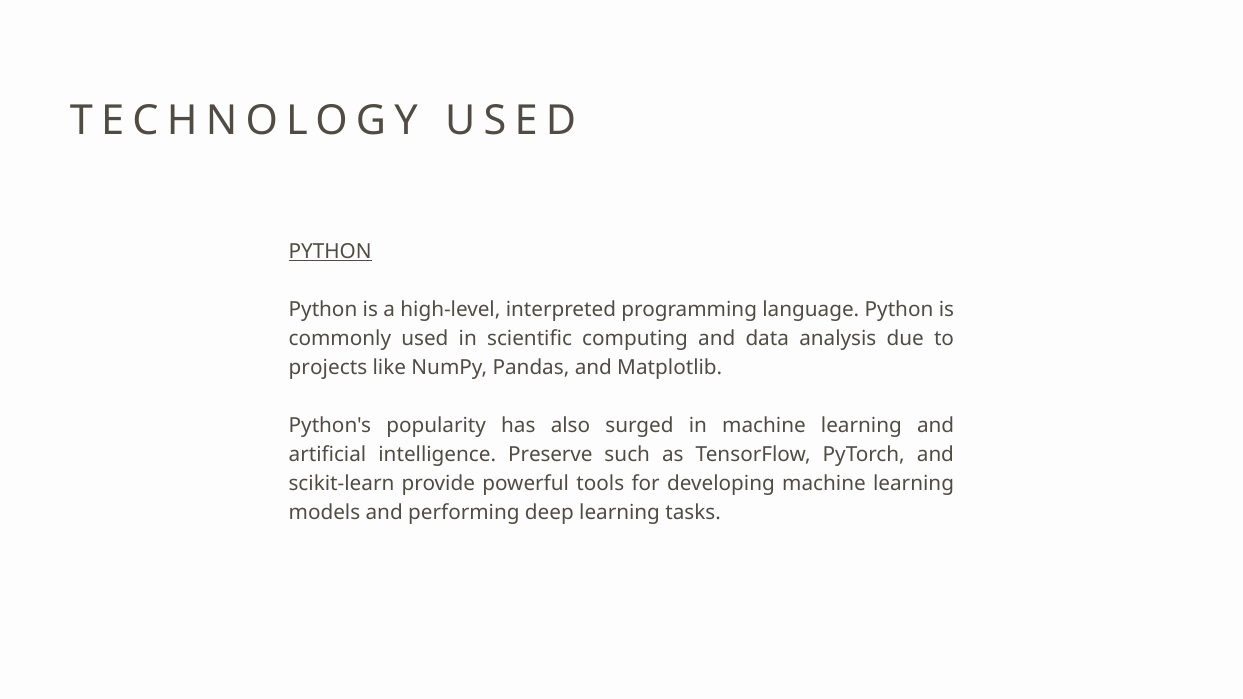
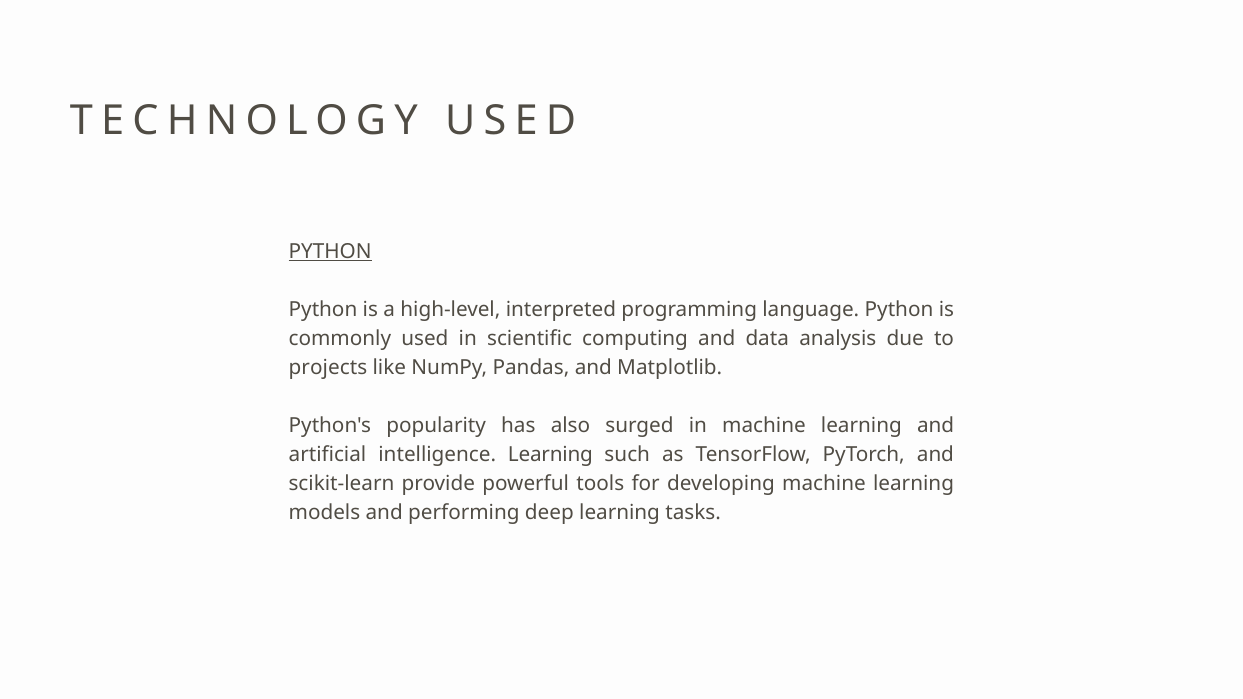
intelligence Preserve: Preserve -> Learning
